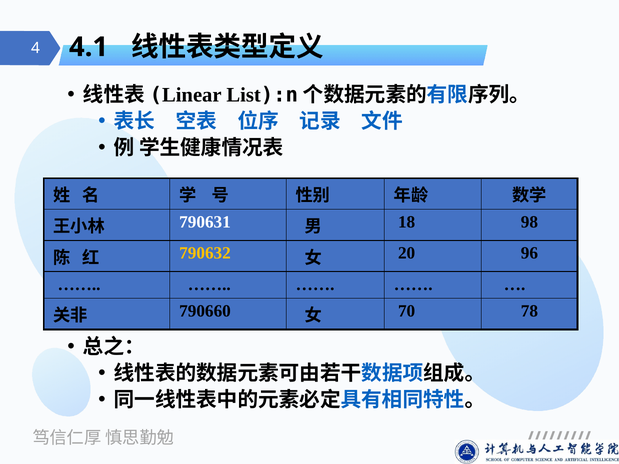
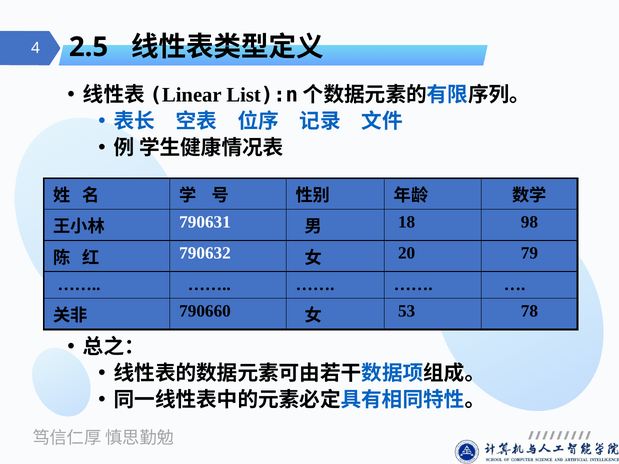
4.1: 4.1 -> 2.5
790632 colour: yellow -> white
96: 96 -> 79
70: 70 -> 53
